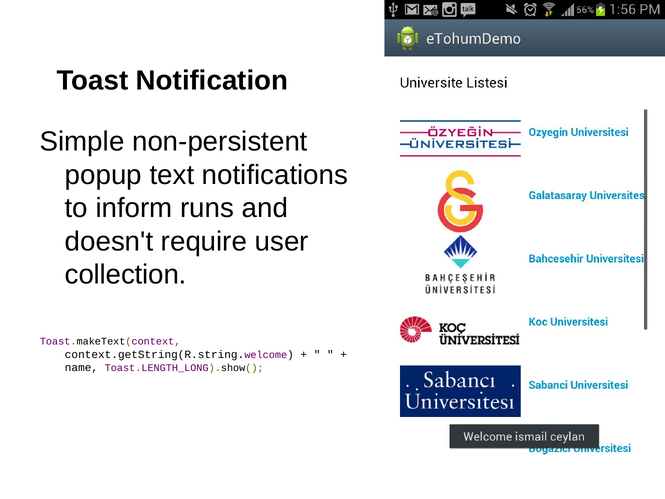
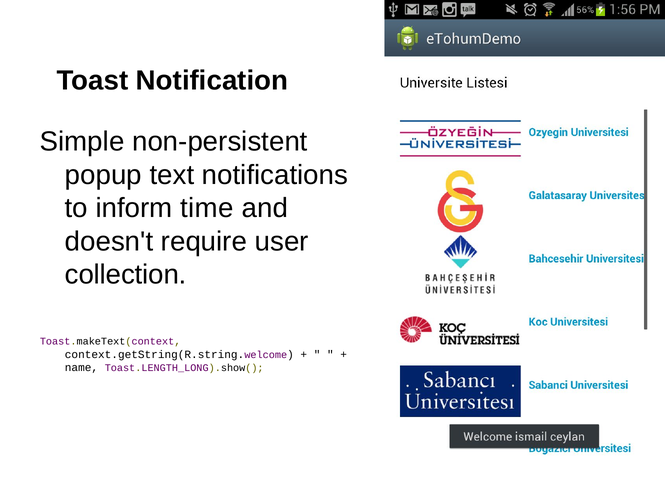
runs: runs -> time
